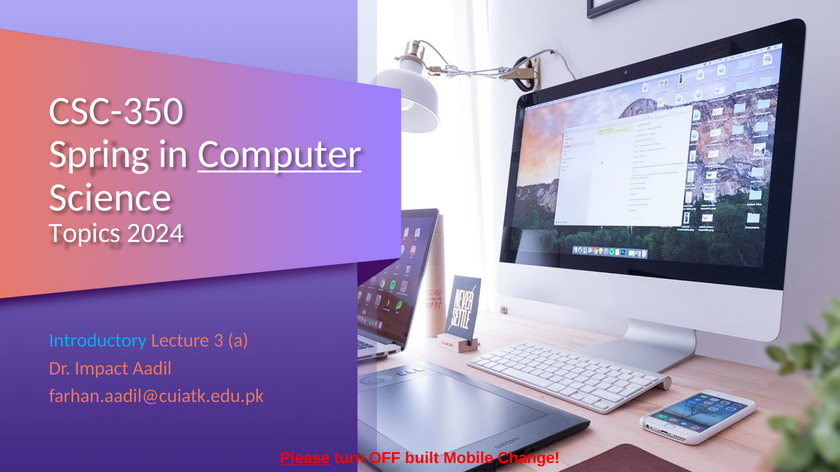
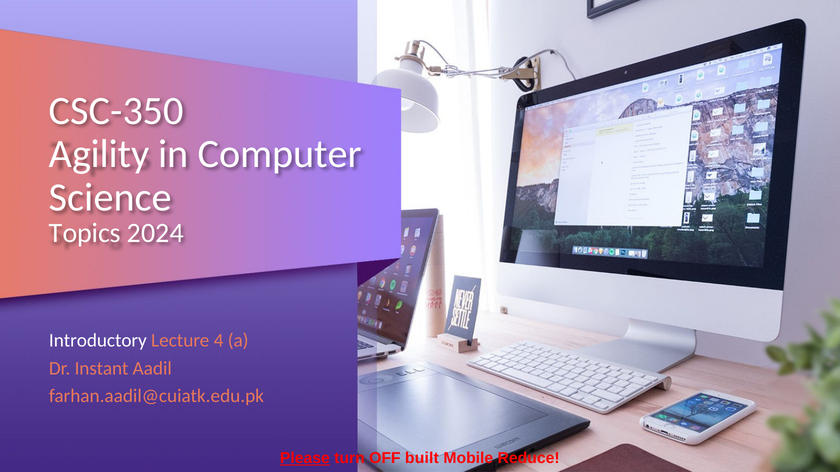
Spring: Spring -> Agility
Computer underline: present -> none
Introductory colour: light blue -> white
3: 3 -> 4
Impact: Impact -> Instant
Change: Change -> Reduce
